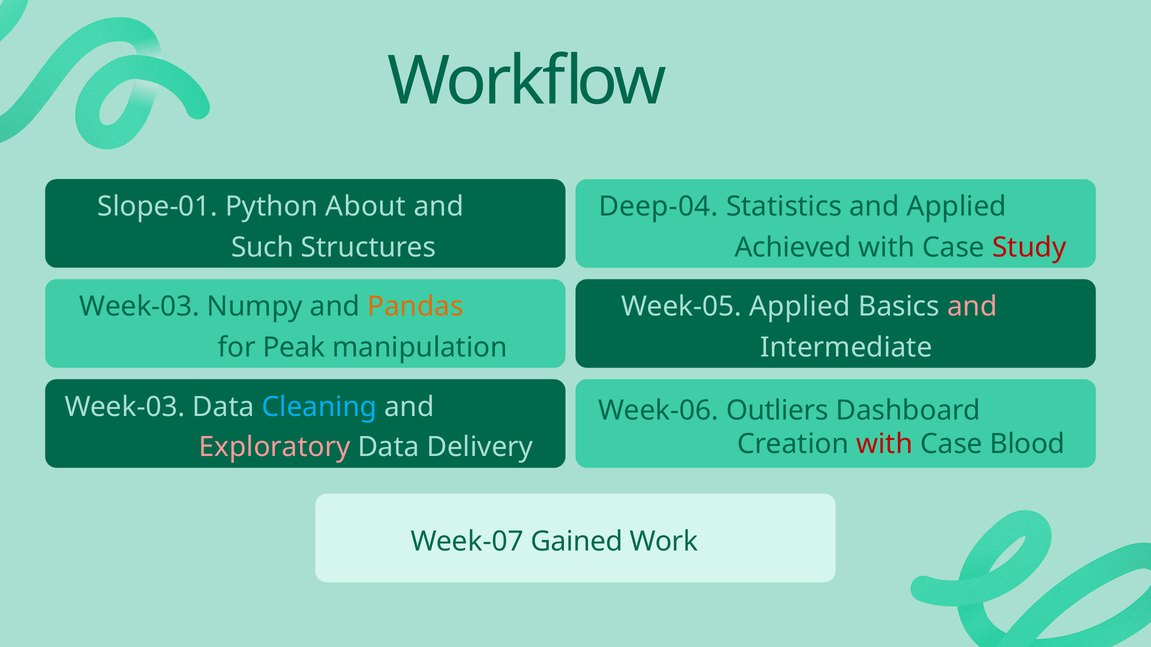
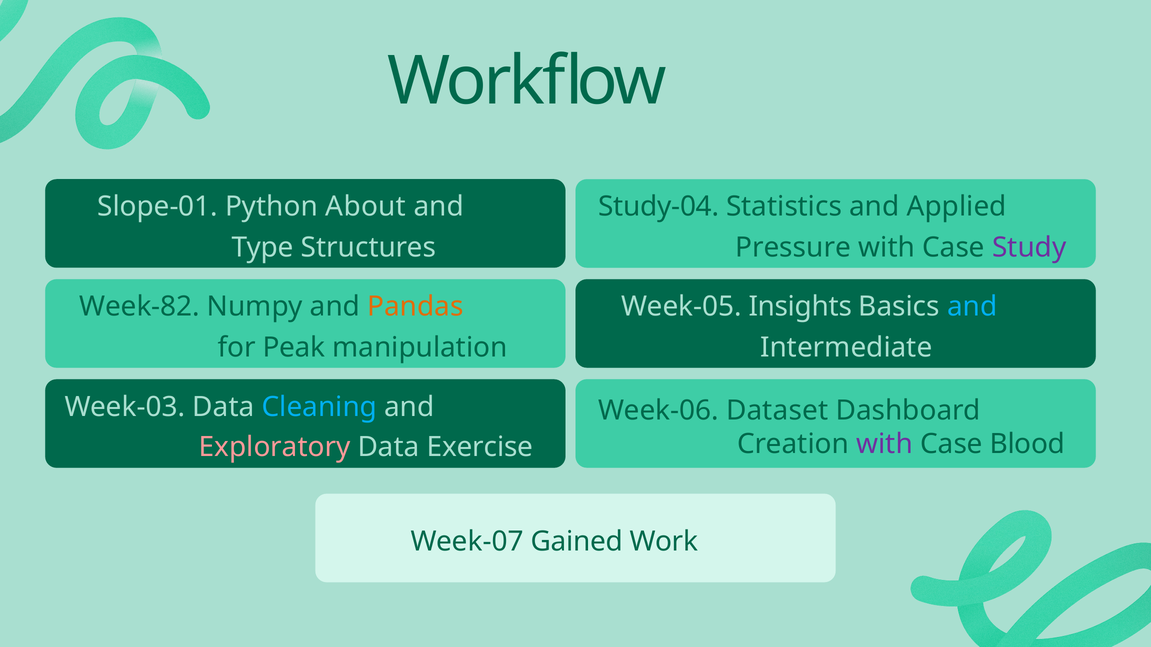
Deep-04: Deep-04 -> Study-04
Achieved: Achieved -> Pressure
Study colour: red -> purple
Such: Such -> Type
Week-03 at (139, 307): Week-03 -> Week-82
Week-05 Applied: Applied -> Insights
and at (972, 307) colour: pink -> light blue
Outliers: Outliers -> Dataset
with at (885, 444) colour: red -> purple
Delivery: Delivery -> Exercise
